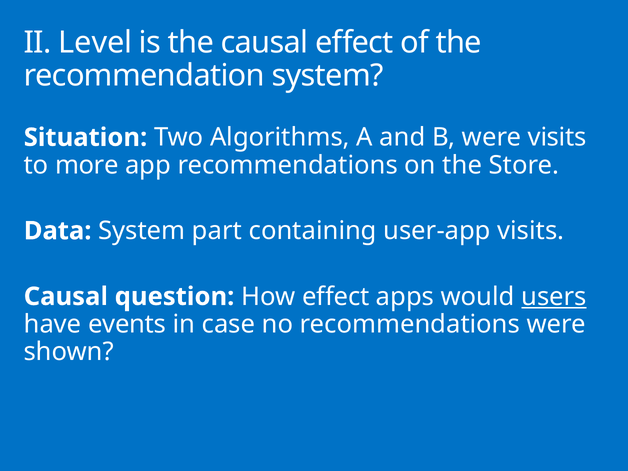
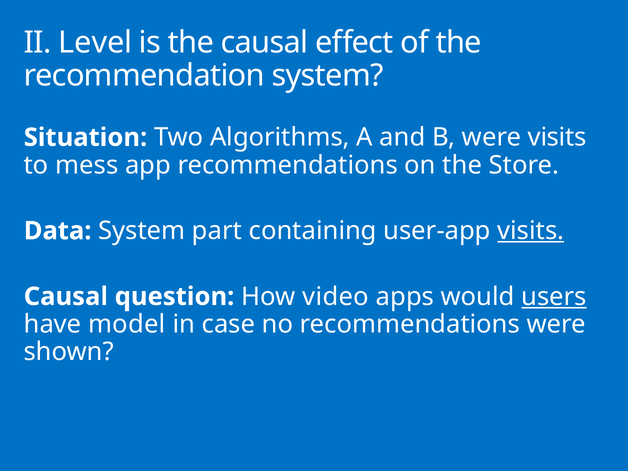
more: more -> mess
visits at (531, 231) underline: none -> present
How effect: effect -> video
events: events -> model
